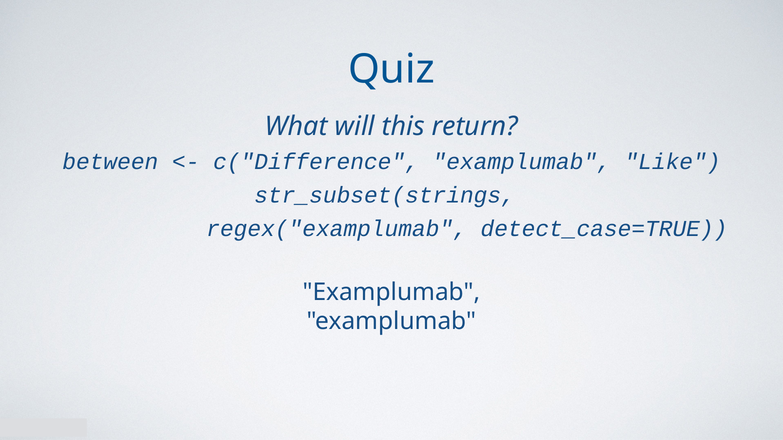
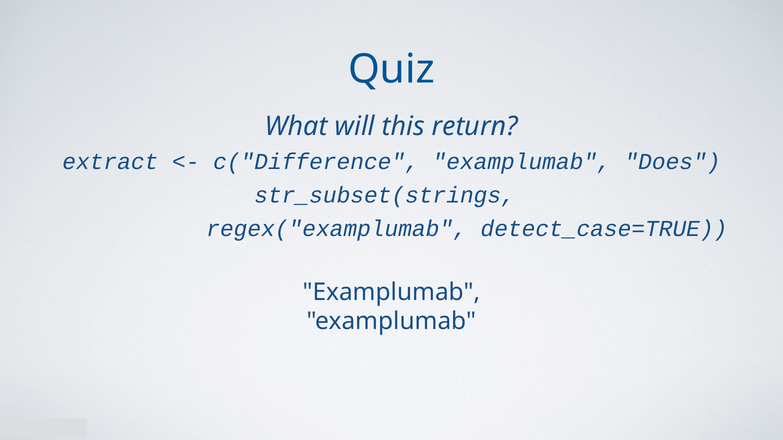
between: between -> extract
Like: Like -> Does
